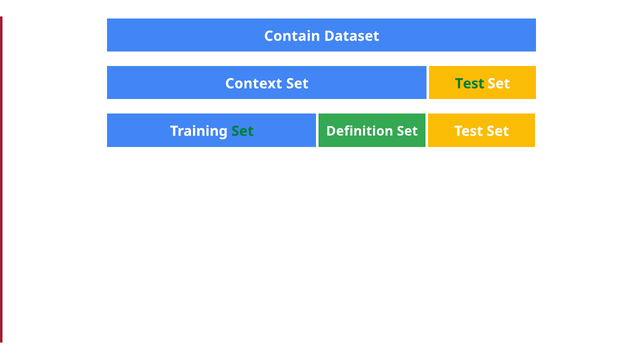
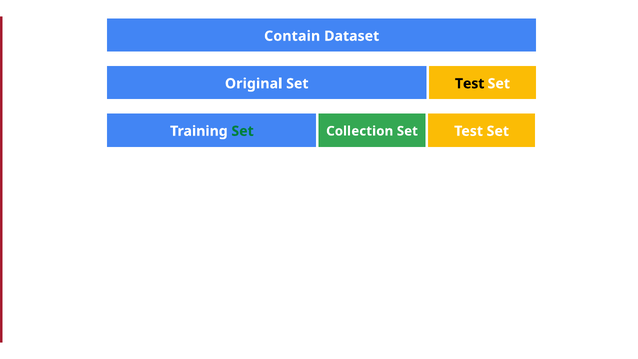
Context: Context -> Original
Test at (470, 84) colour: green -> black
Definition: Definition -> Collection
